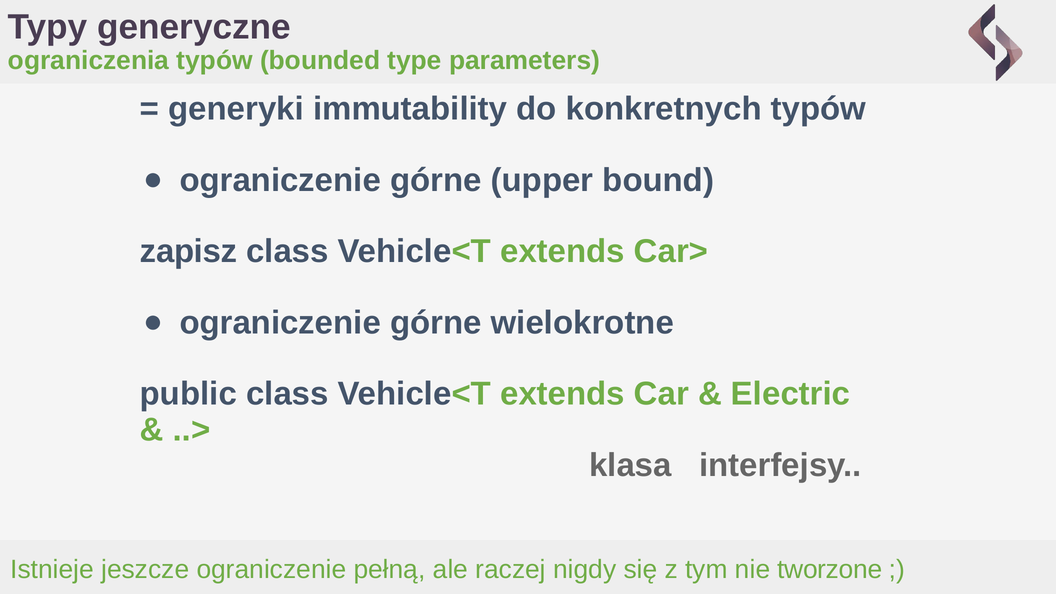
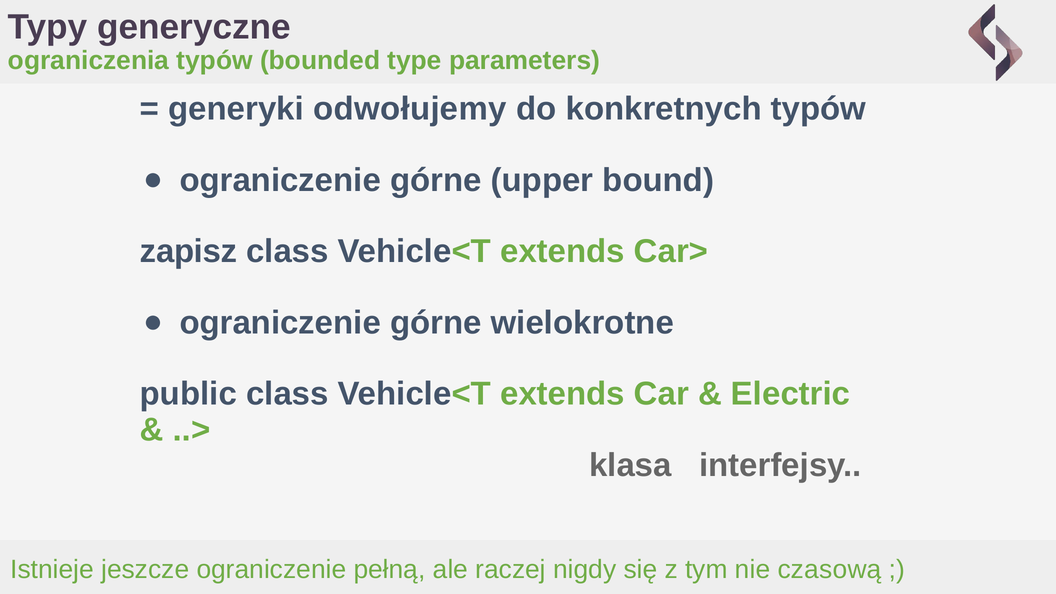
immutability: immutability -> odwołujemy
tworzone: tworzone -> czasową
